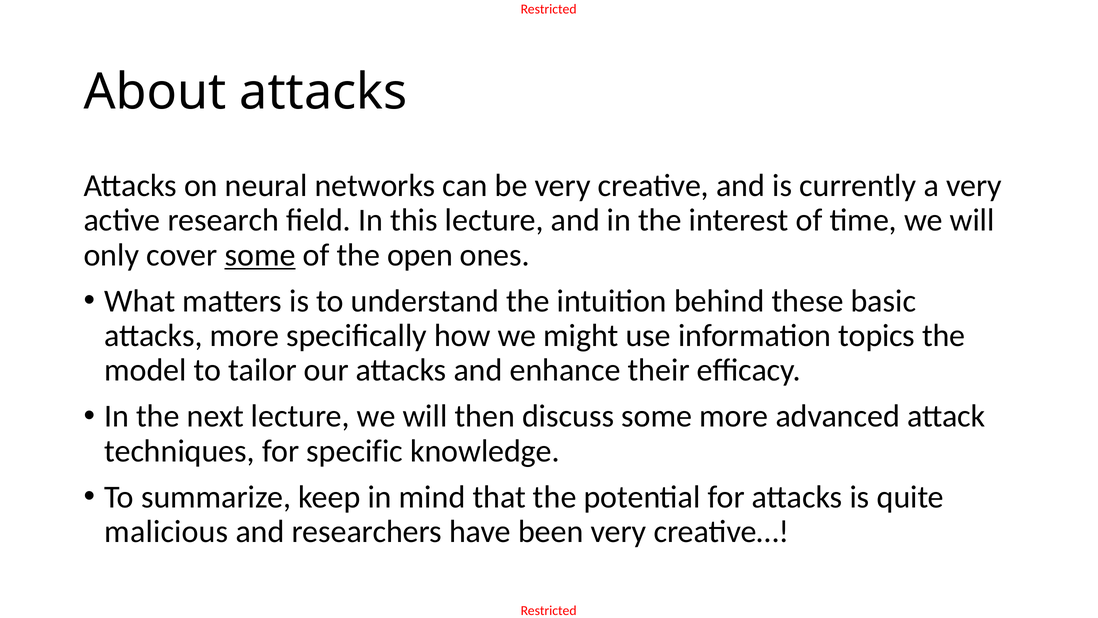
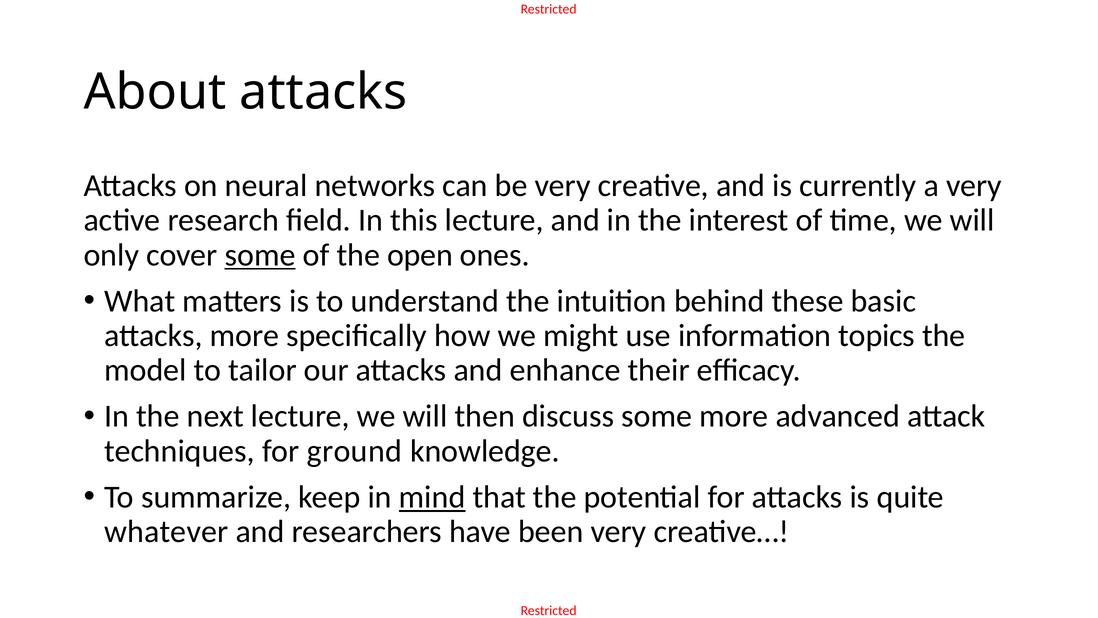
specific: specific -> ground
mind underline: none -> present
malicious: malicious -> whatever
